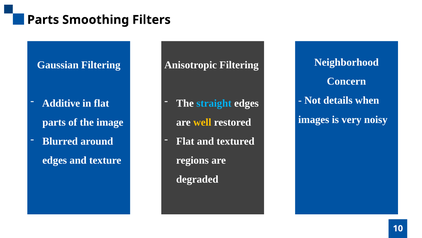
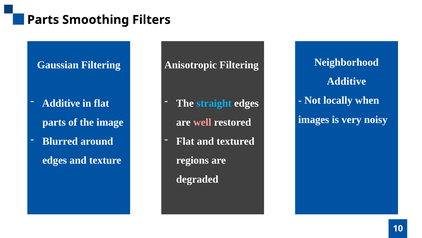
Concern at (346, 81): Concern -> Additive
details: details -> locally
well colour: yellow -> pink
